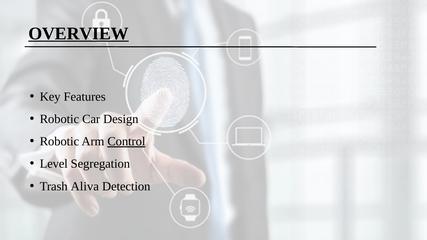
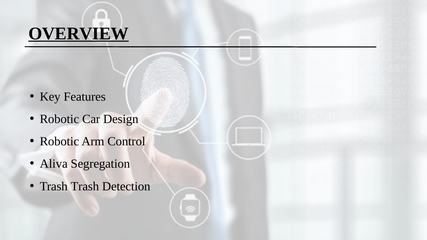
Control underline: present -> none
Level: Level -> Aliva
Trash Aliva: Aliva -> Trash
